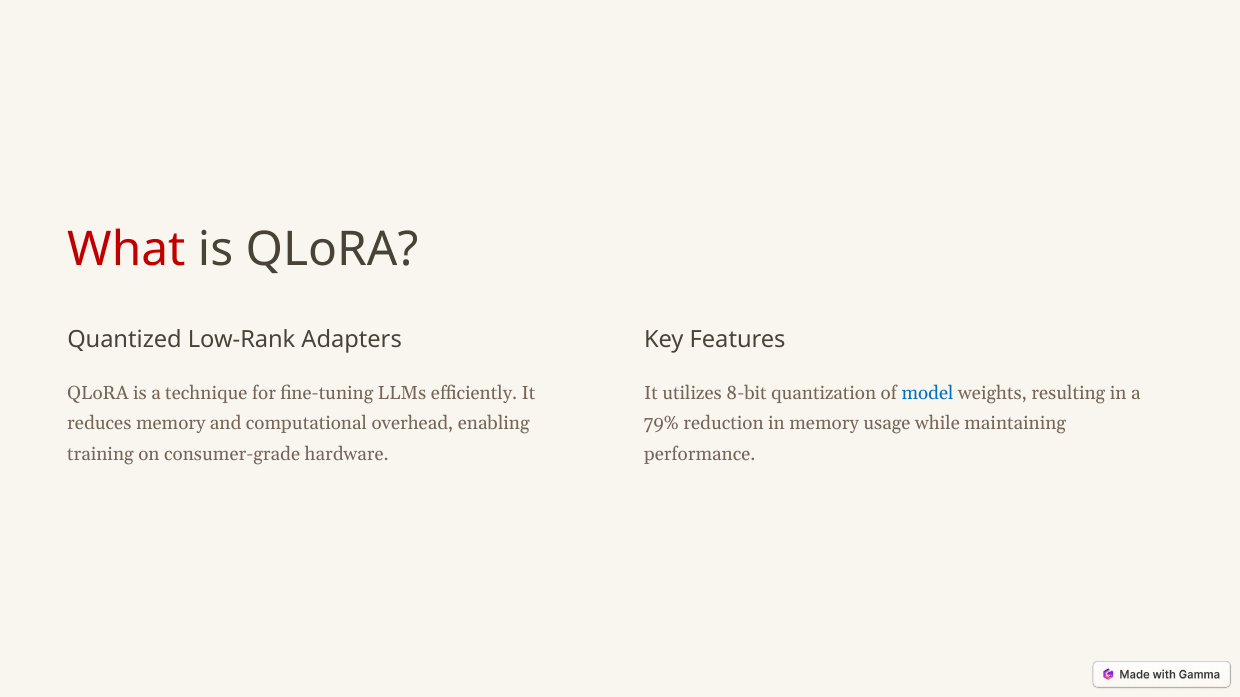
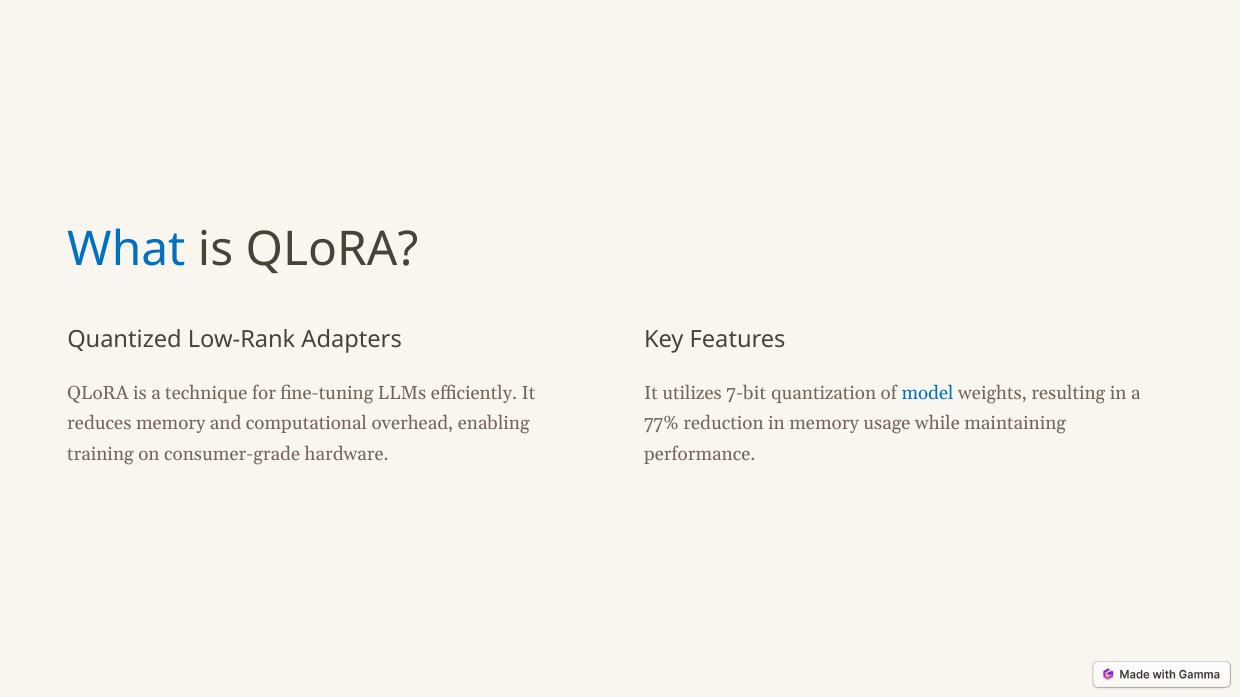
What colour: red -> blue
8-bit: 8-bit -> 7-bit
79%: 79% -> 77%
